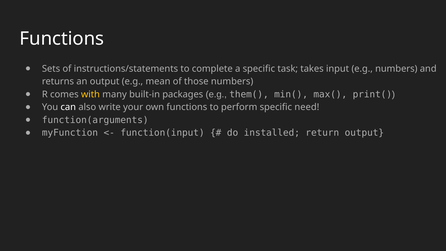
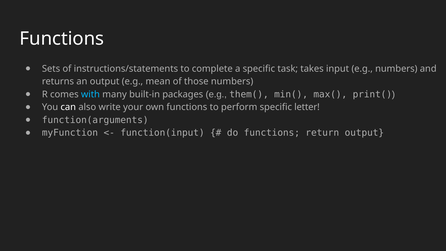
with colour: yellow -> light blue
need: need -> letter
do installed: installed -> functions
